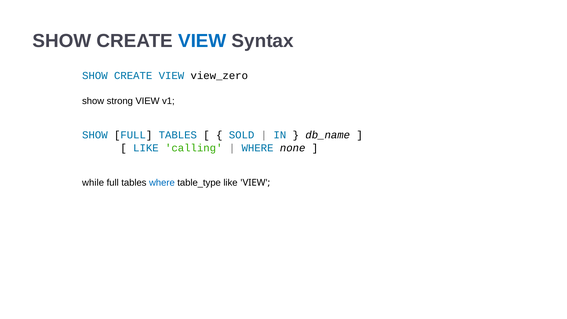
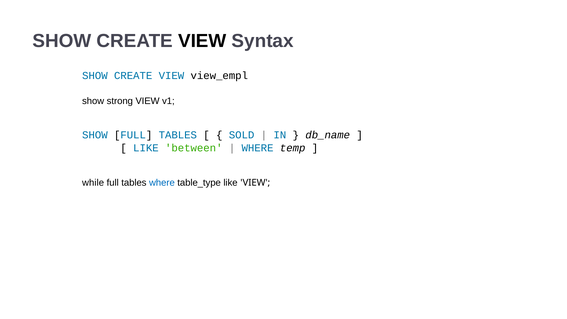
VIEW at (202, 41) colour: blue -> black
view_zero: view_zero -> view_empl
calling: calling -> between
none: none -> temp
